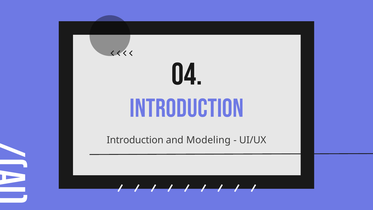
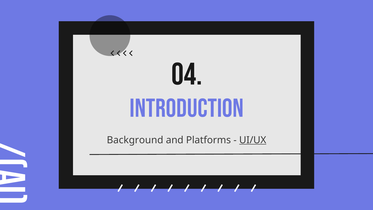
Introduction at (135, 140): Introduction -> Background
Modeling: Modeling -> Platforms
UI/UX underline: none -> present
